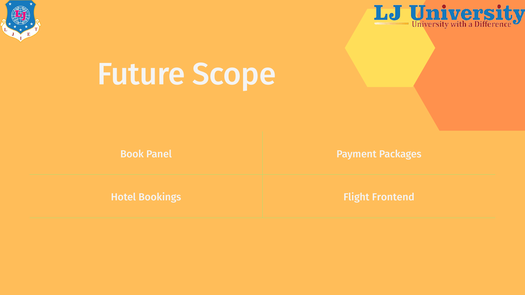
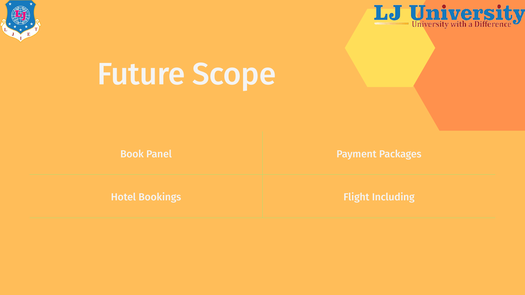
Frontend: Frontend -> Including
